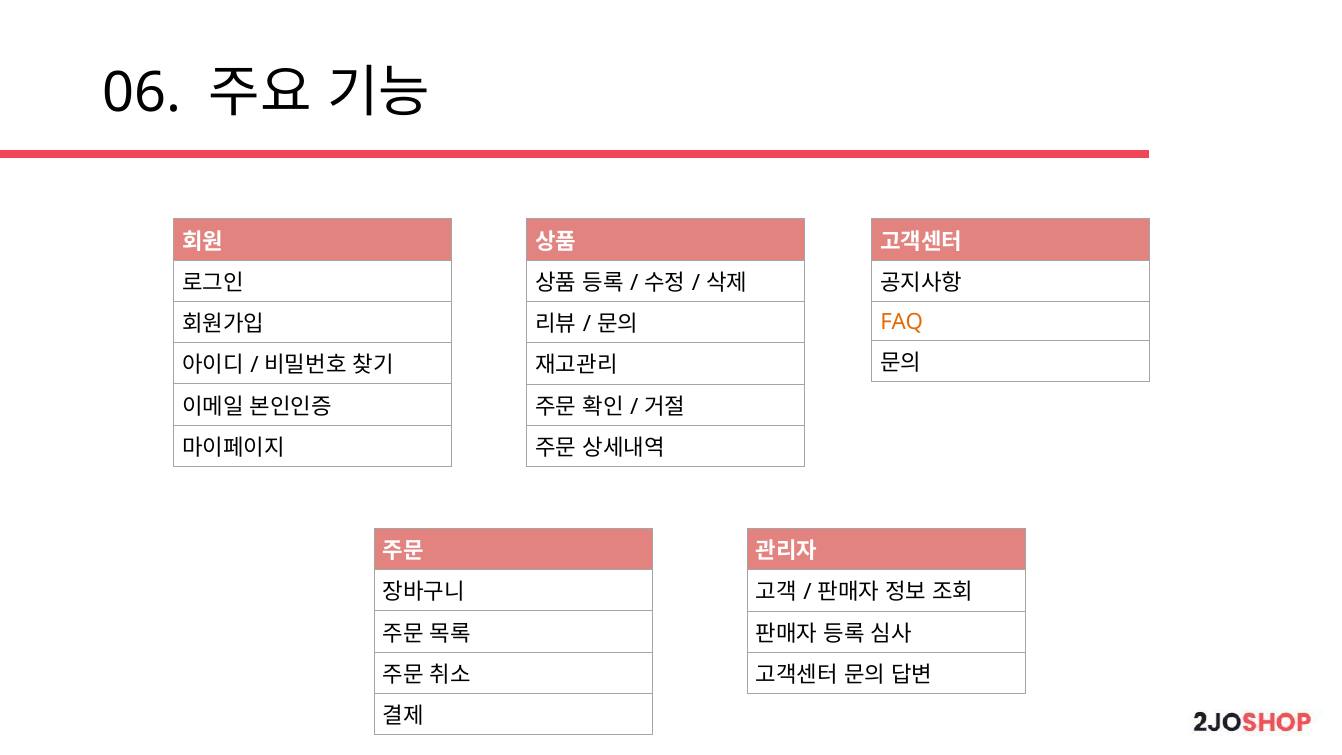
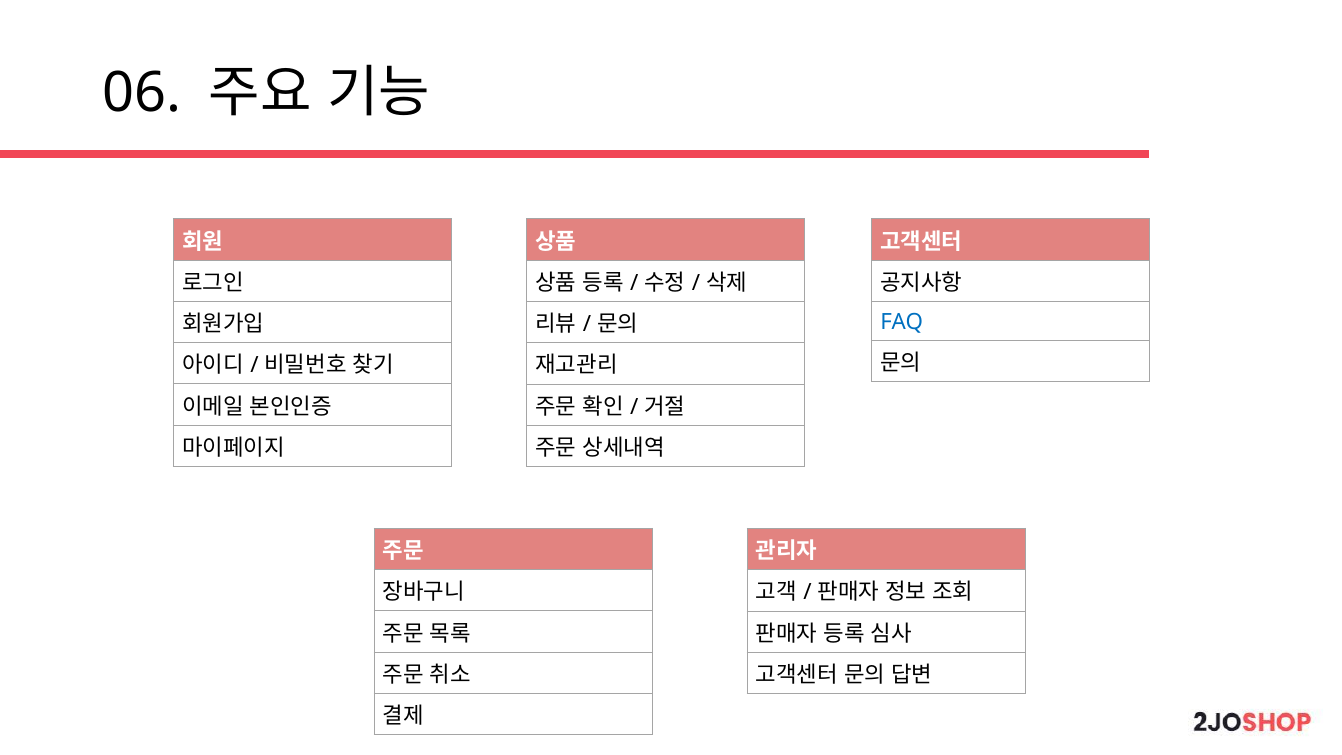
FAQ colour: orange -> blue
